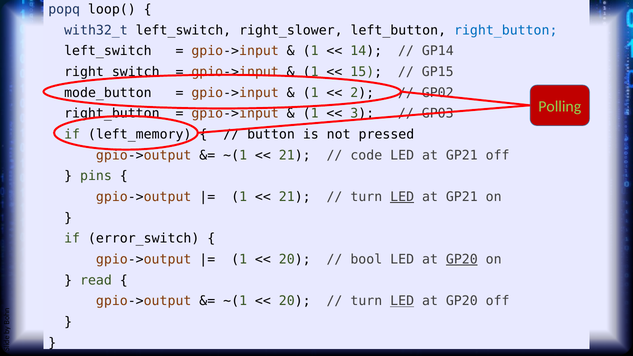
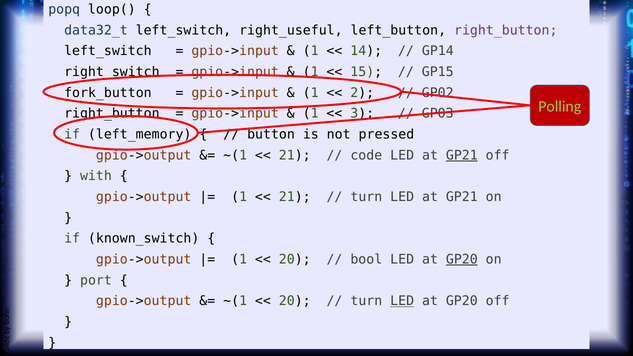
with32_t: with32_t -> data32_t
right_slower: right_slower -> right_useful
right_button at (506, 30) colour: blue -> purple
mode_button: mode_button -> fork_button
GP21 at (462, 155) underline: none -> present
pins: pins -> with
LED at (402, 197) underline: present -> none
error_switch: error_switch -> known_switch
read: read -> port
